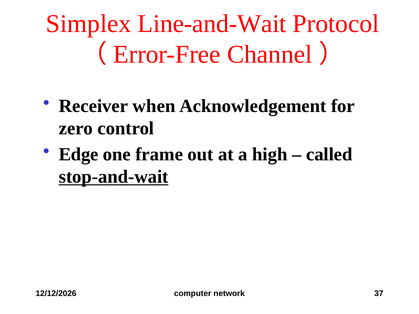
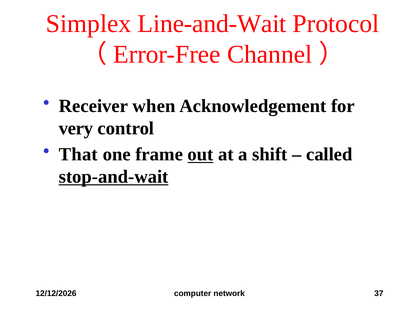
zero: zero -> very
Edge: Edge -> That
out underline: none -> present
high: high -> shift
